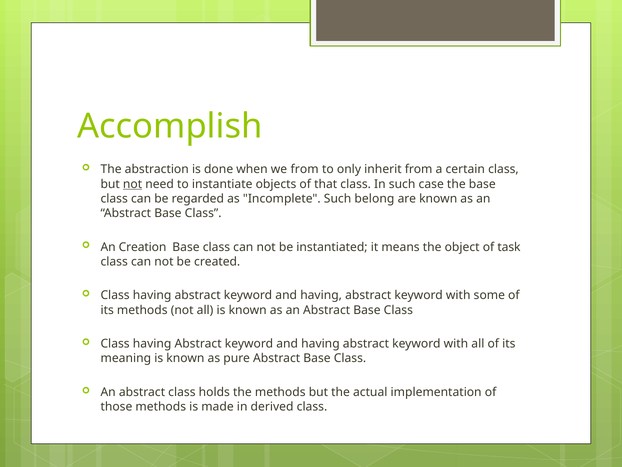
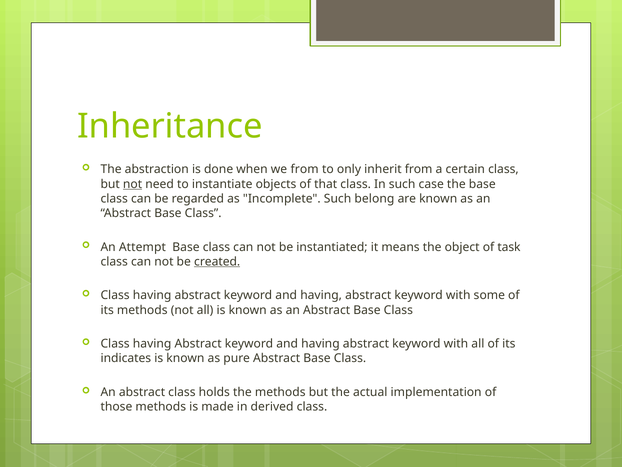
Accomplish: Accomplish -> Inheritance
Creation: Creation -> Attempt
created underline: none -> present
meaning: meaning -> indicates
